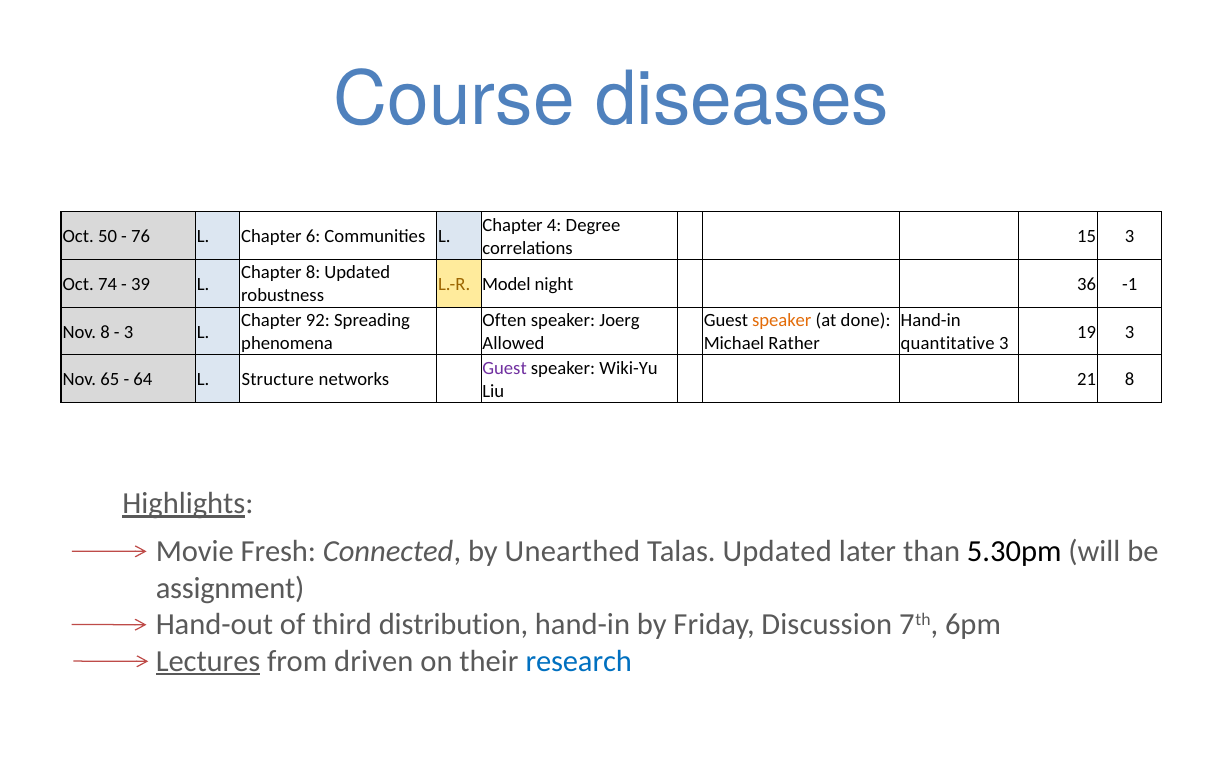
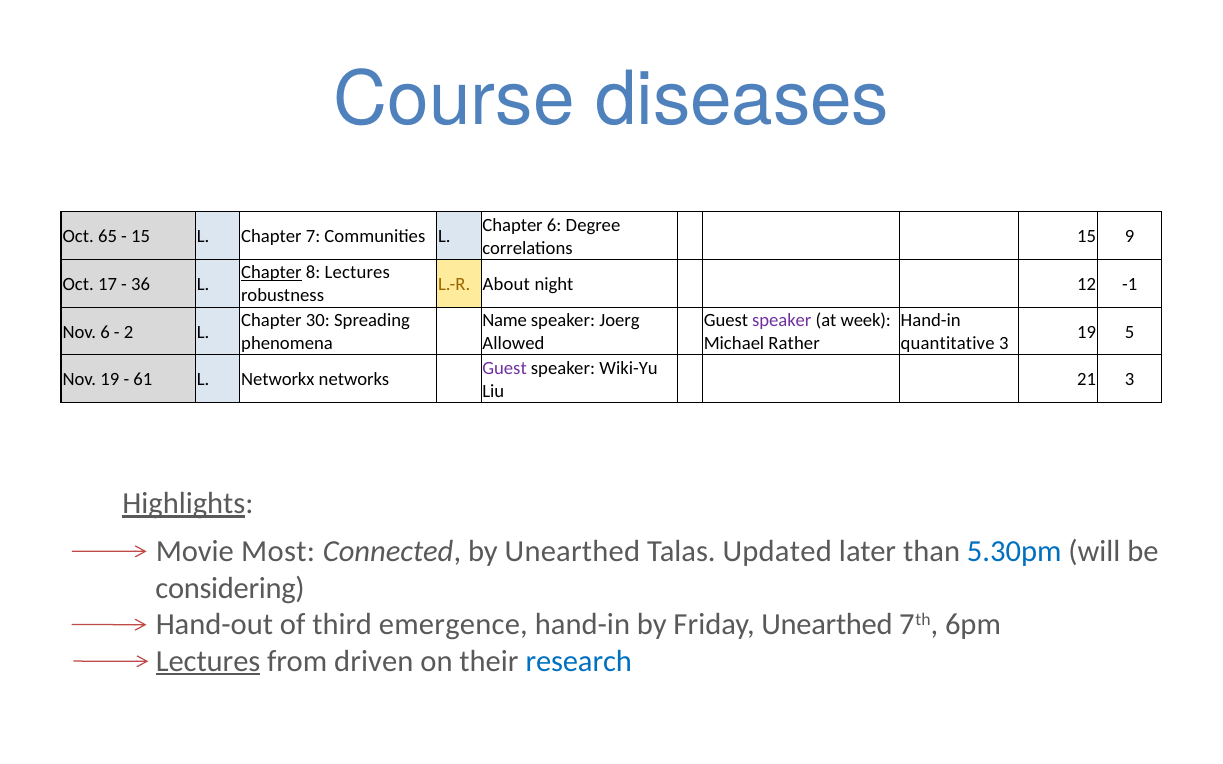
Chapter 4: 4 -> 6
50: 50 -> 65
76 at (141, 237): 76 -> 15
6: 6 -> 7
15 3: 3 -> 9
Chapter at (271, 273) underline: none -> present
8 Updated: Updated -> Lectures
74: 74 -> 17
39: 39 -> 36
Model: Model -> About
36: 36 -> 12
92: 92 -> 30
Often: Often -> Name
speaker at (782, 321) colour: orange -> purple
done: done -> week
Nov 8: 8 -> 6
3 at (129, 332): 3 -> 2
19 3: 3 -> 5
Nov 65: 65 -> 19
64: 64 -> 61
Structure: Structure -> Networkx
21 8: 8 -> 3
Fresh: Fresh -> Most
5.30pm colour: black -> blue
assignment: assignment -> considering
distribution: distribution -> emergence
Friday Discussion: Discussion -> Unearthed
